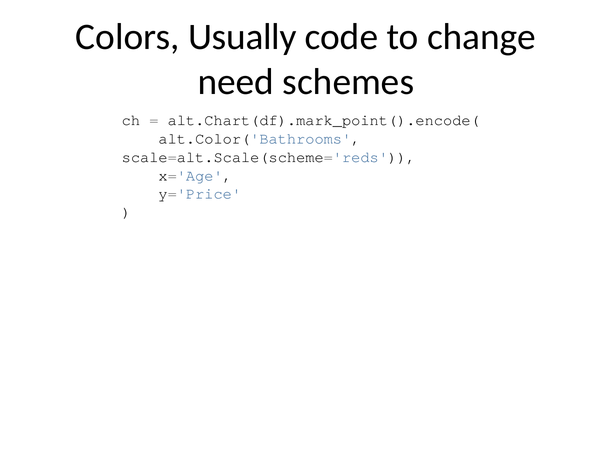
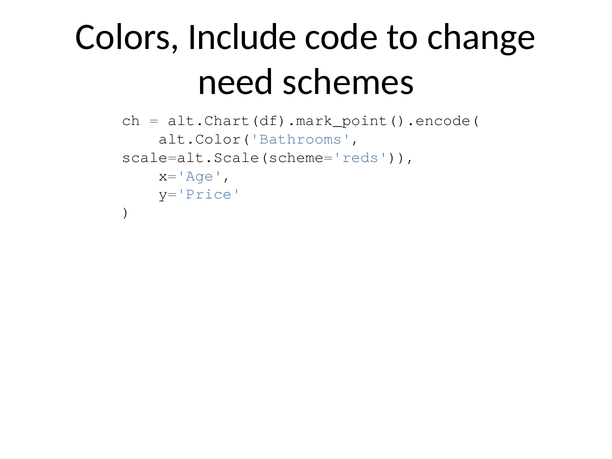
Usually: Usually -> Include
